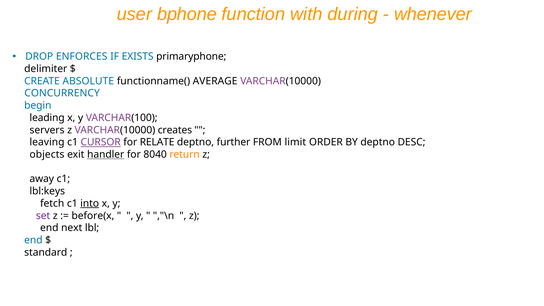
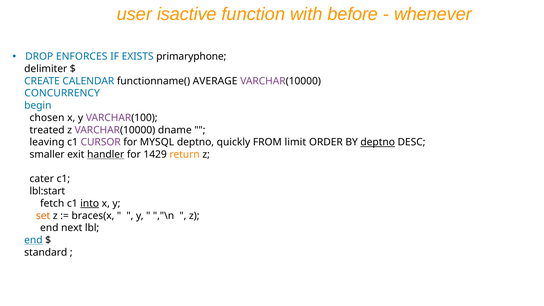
bphone: bphone -> isactive
during: during -> before
ABSOLUTE: ABSOLUTE -> CALENDAR
leading: leading -> chosen
servers: servers -> treated
creates: creates -> dname
CURSOR underline: present -> none
RELATE: RELATE -> MYSQL
further: further -> quickly
deptno at (378, 142) underline: none -> present
objects: objects -> smaller
8040: 8040 -> 1429
away: away -> cater
lbl:keys: lbl:keys -> lbl:start
set colour: purple -> orange
before(x: before(x -> braces(x
end at (33, 240) underline: none -> present
